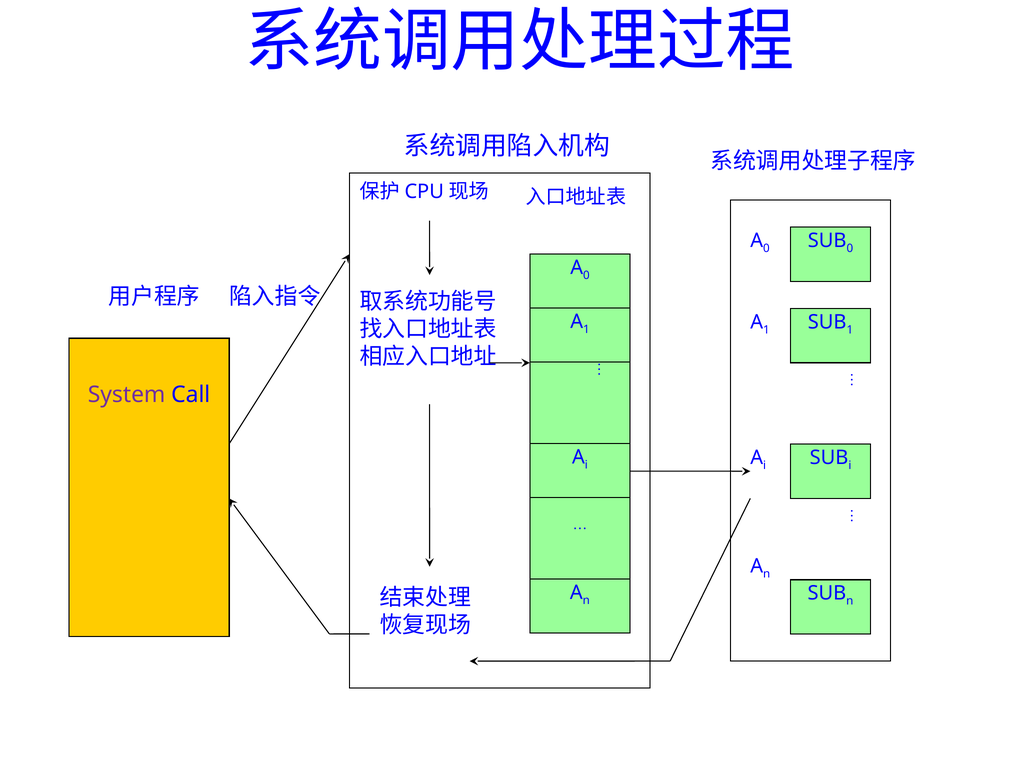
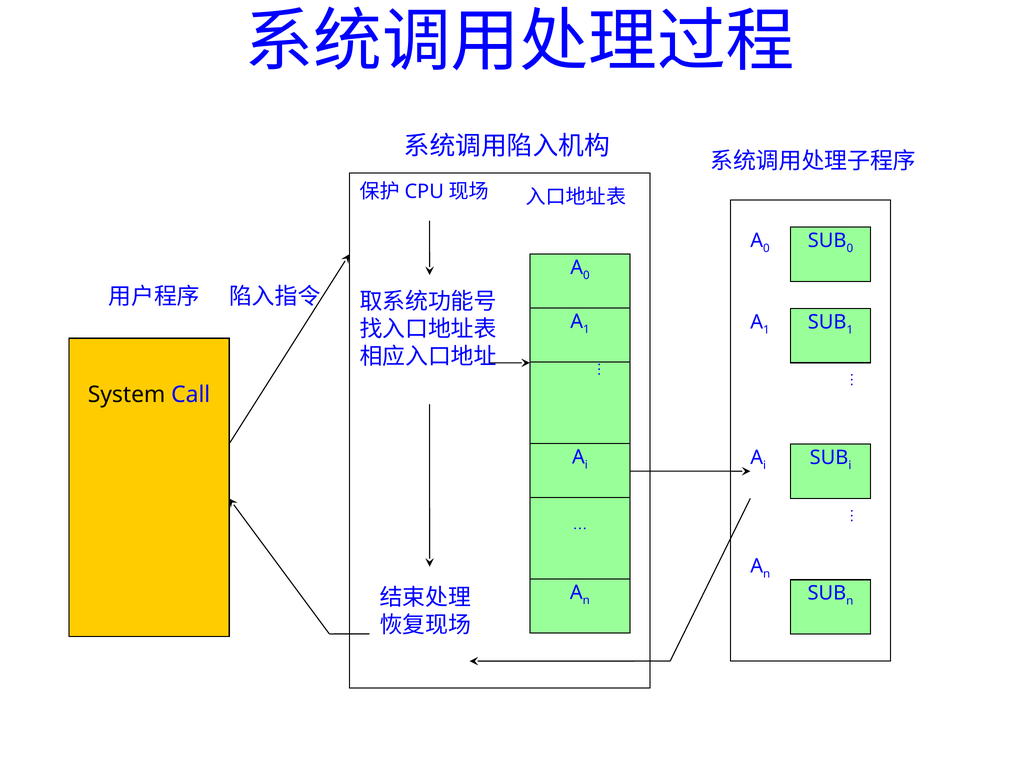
System colour: purple -> black
